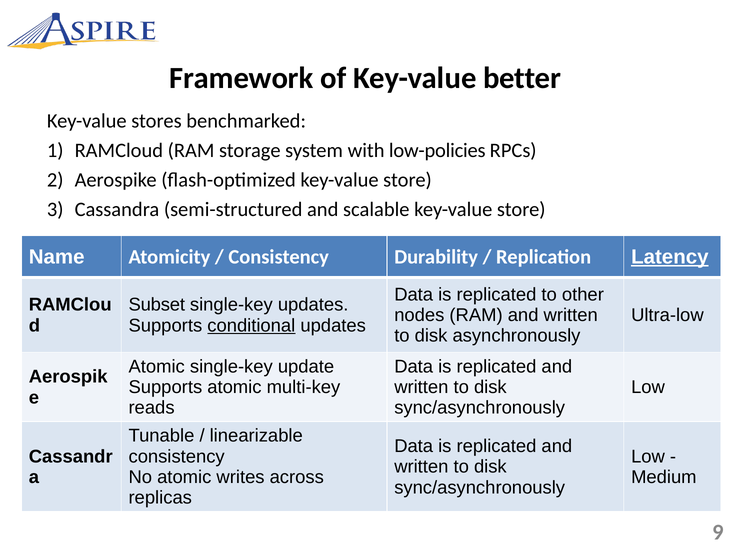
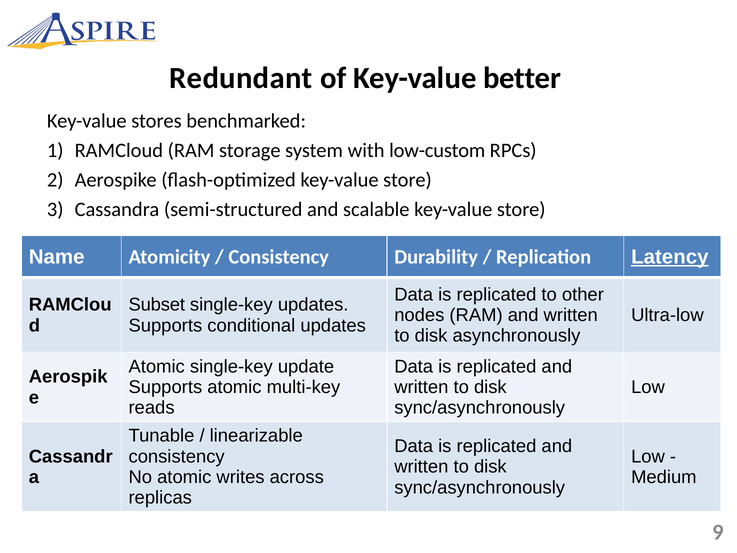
Framework: Framework -> Redundant
low-policies: low-policies -> low-custom
conditional underline: present -> none
